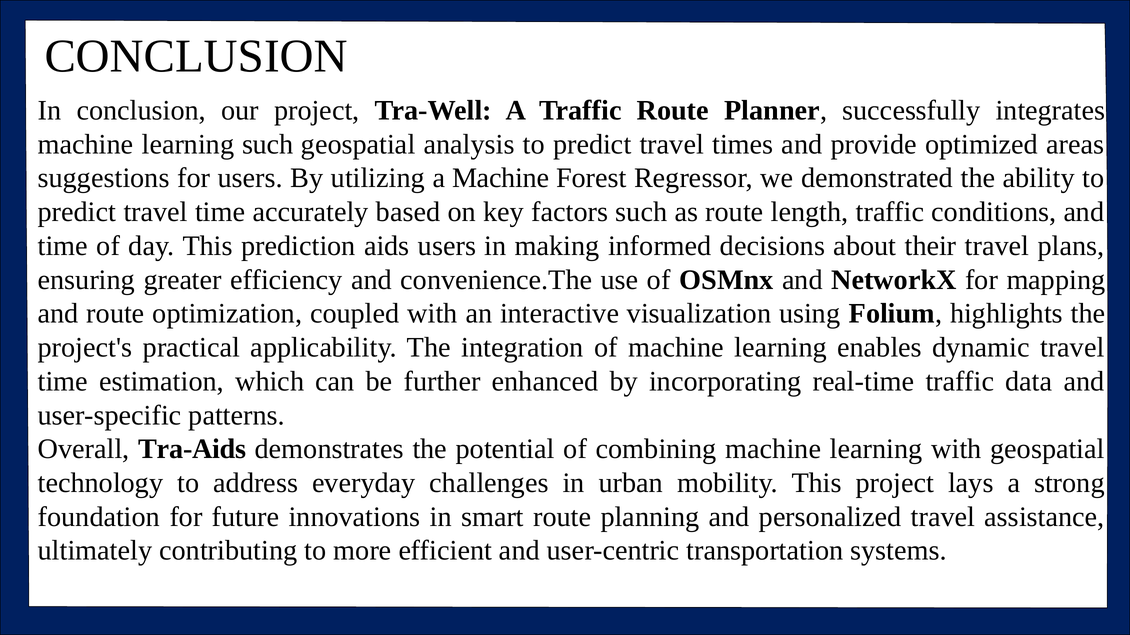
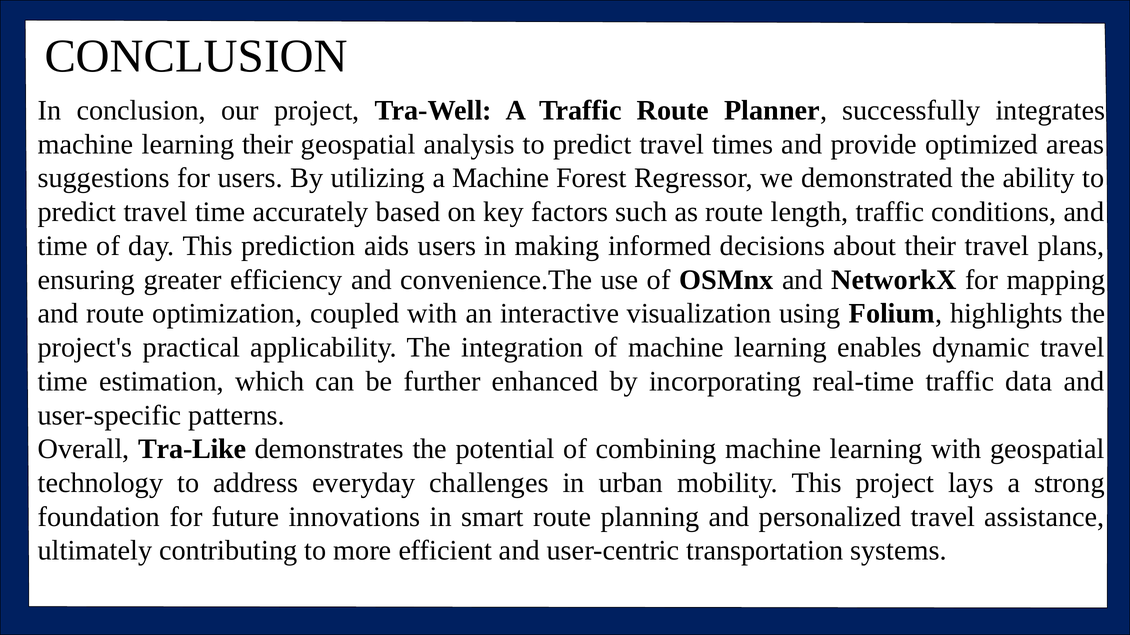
learning such: such -> their
Tra-Aids: Tra-Aids -> Tra-Like
